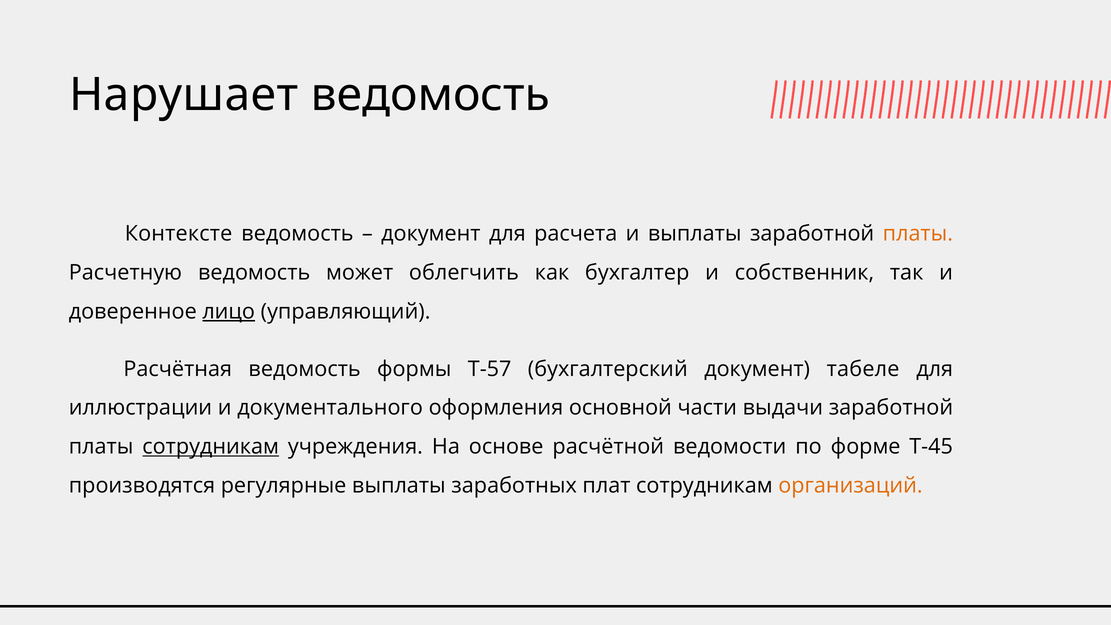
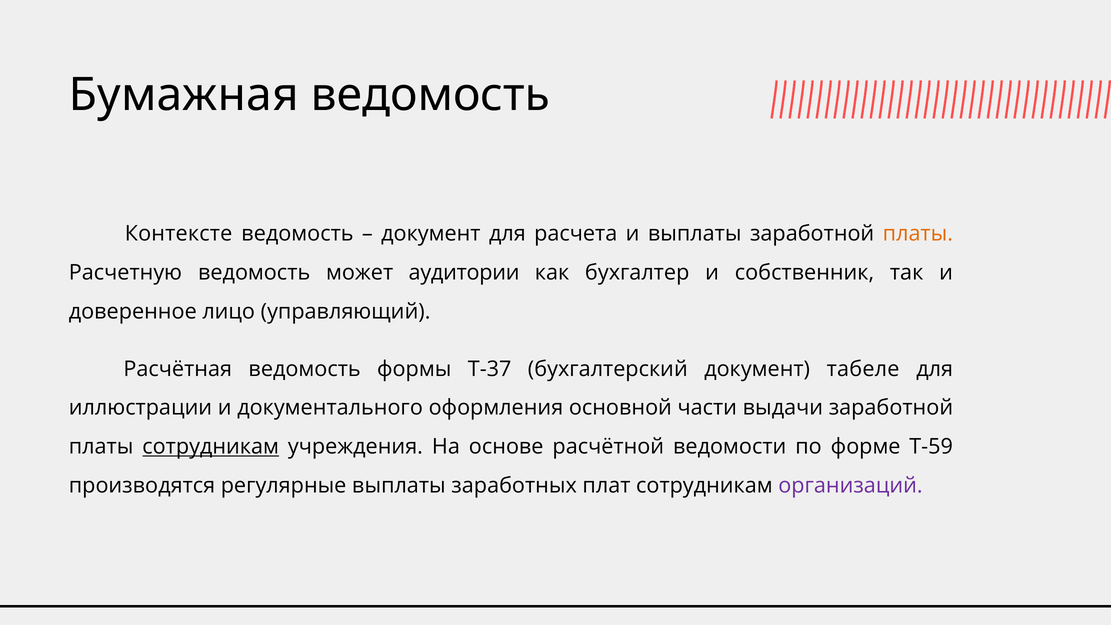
Нарушает: Нарушает -> Бумажная
облегчить: облегчить -> аудитории
лицо underline: present -> none
Т-57: Т-57 -> Т-37
Т-45: Т-45 -> Т-59
организаций colour: orange -> purple
